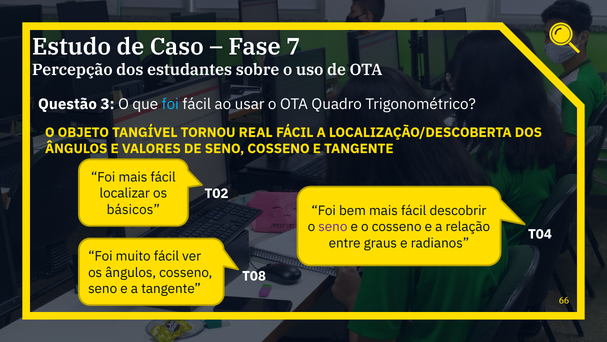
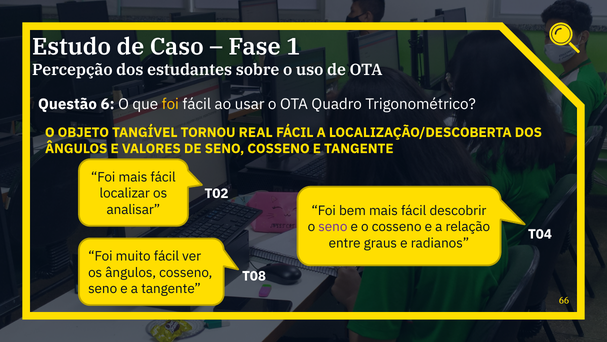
7: 7 -> 1
3: 3 -> 6
foi at (170, 104) colour: light blue -> yellow
básicos: básicos -> analisar
